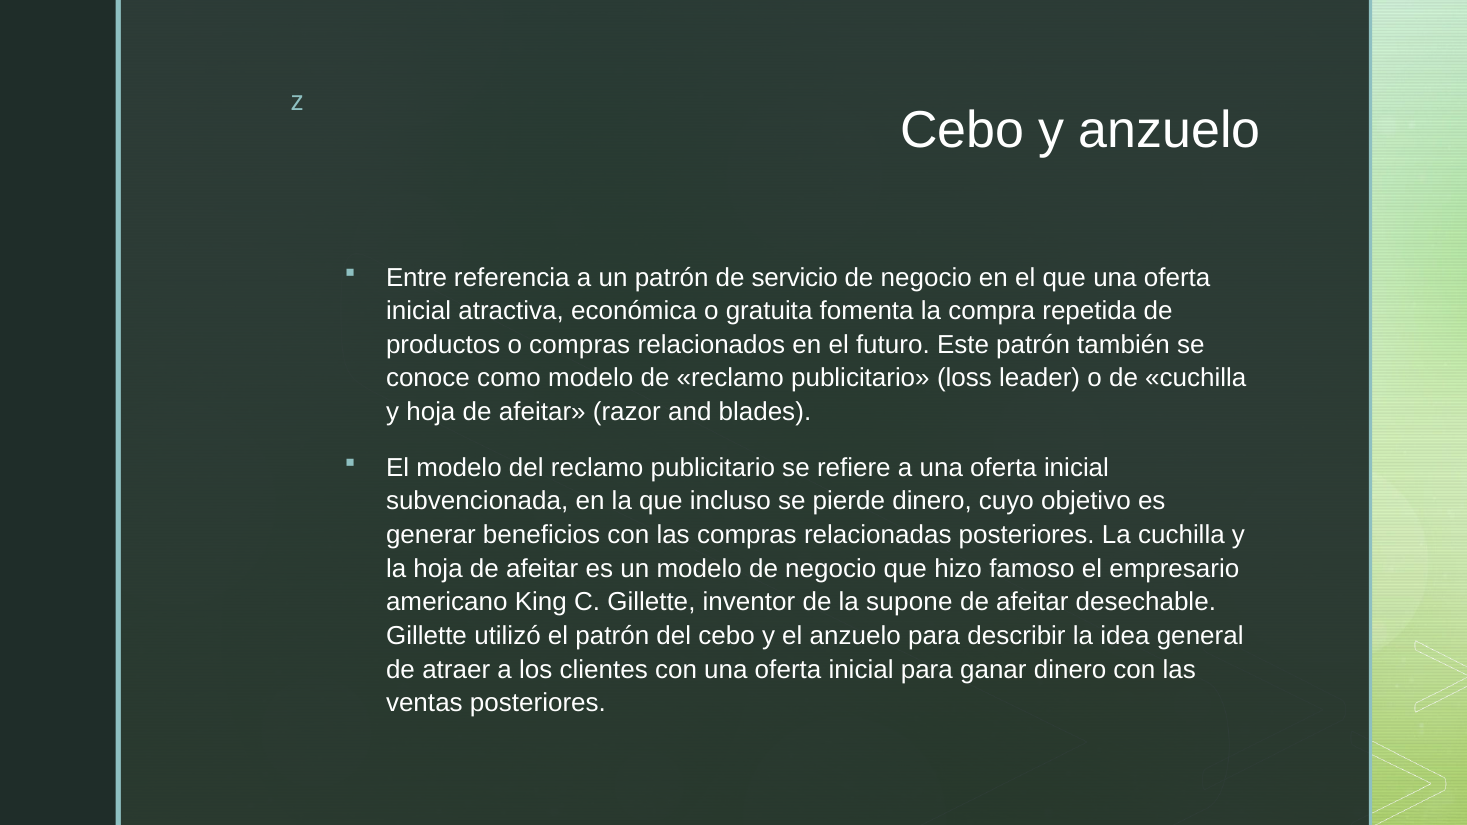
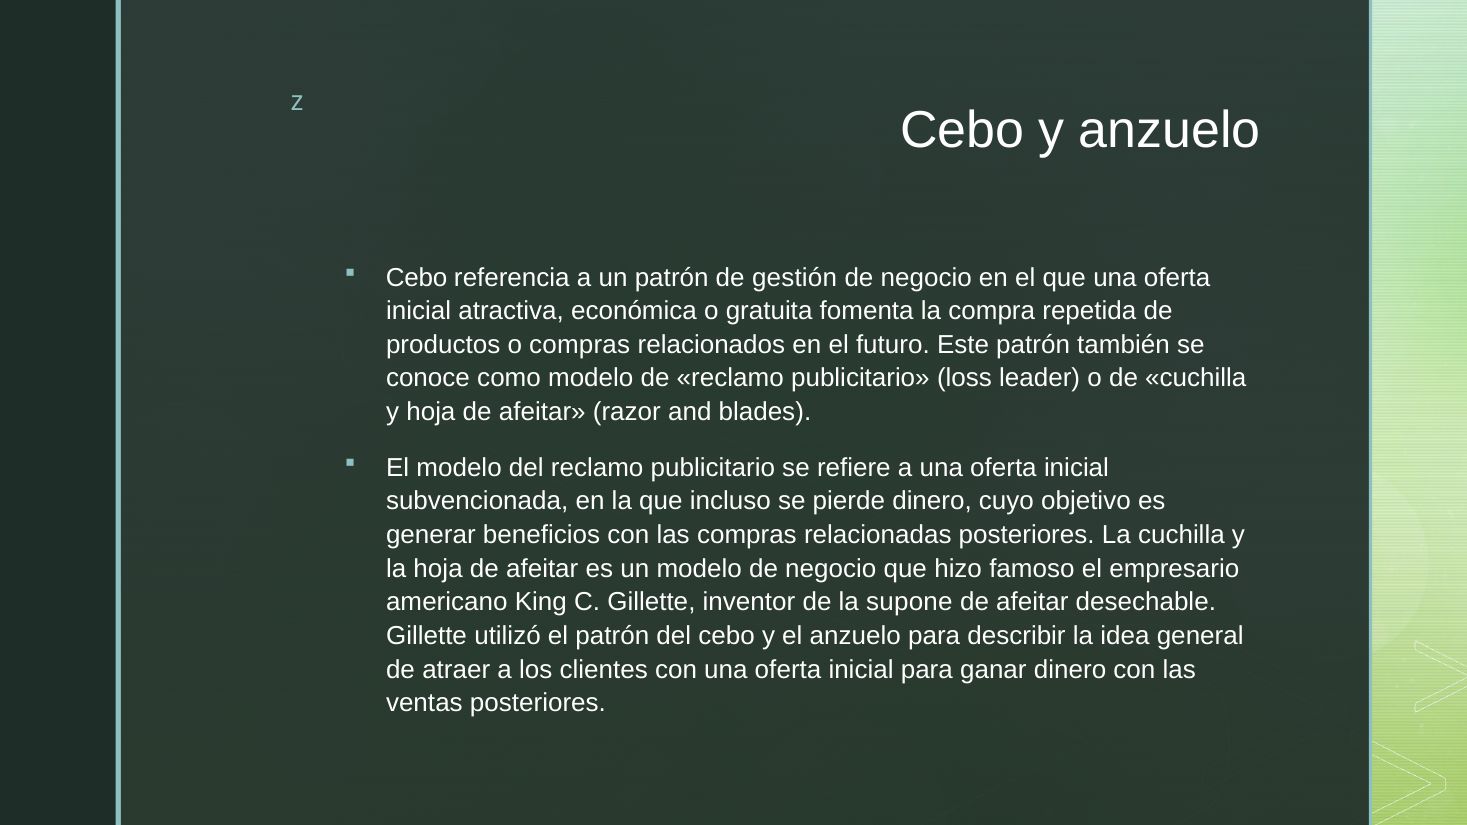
Entre at (417, 278): Entre -> Cebo
servicio: servicio -> gestión
